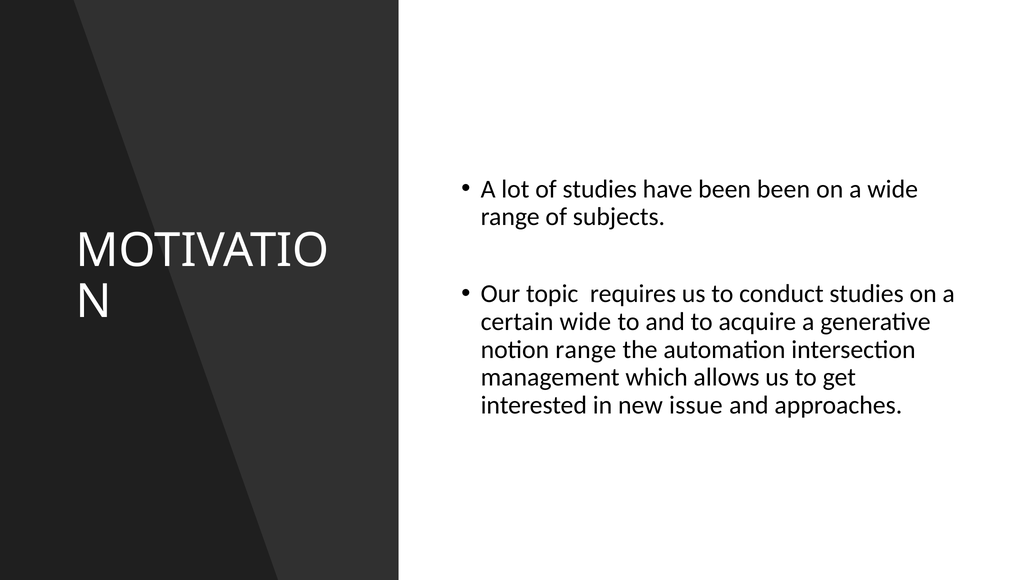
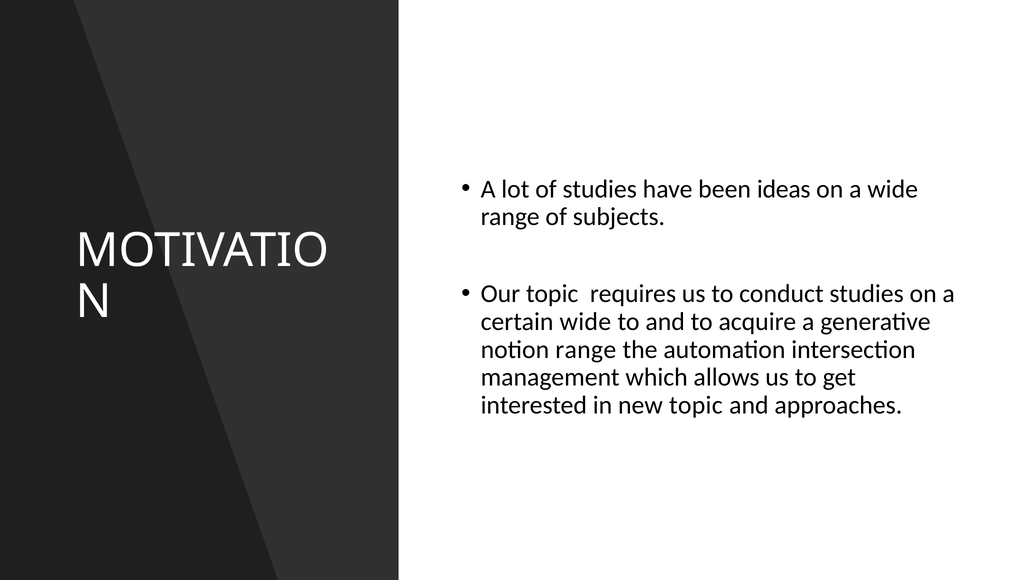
been been: been -> ideas
new issue: issue -> topic
